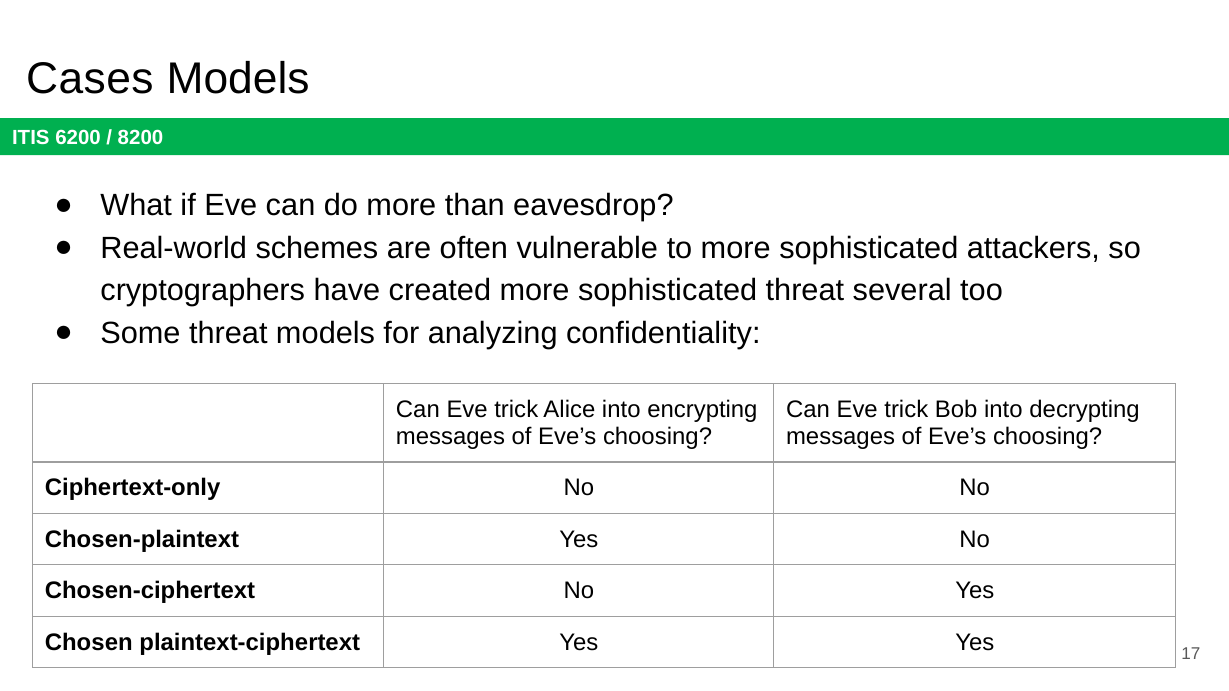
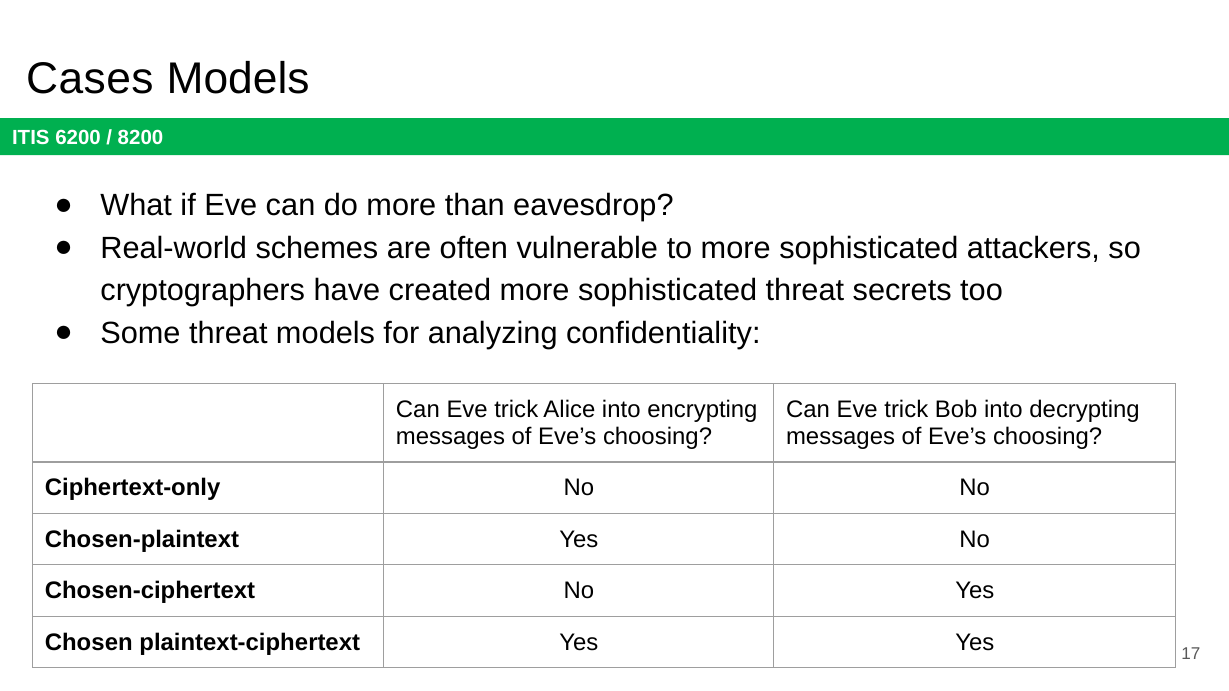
several: several -> secrets
